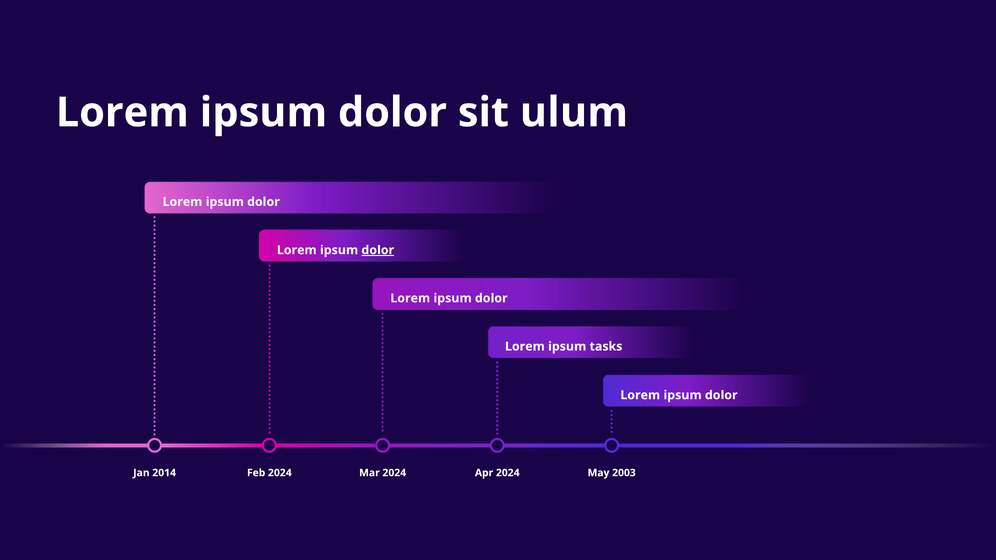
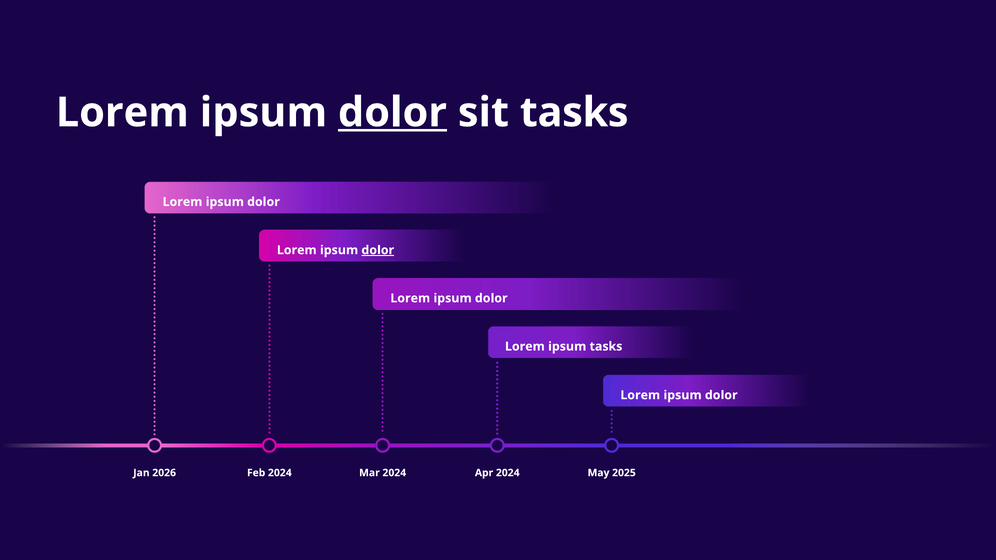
dolor at (393, 113) underline: none -> present
sit ulum: ulum -> tasks
2014: 2014 -> 2026
2003: 2003 -> 2025
